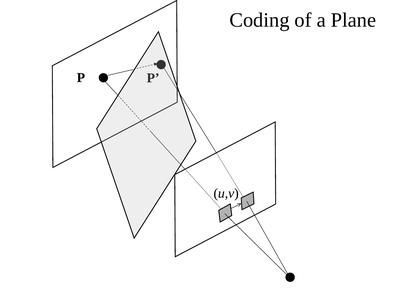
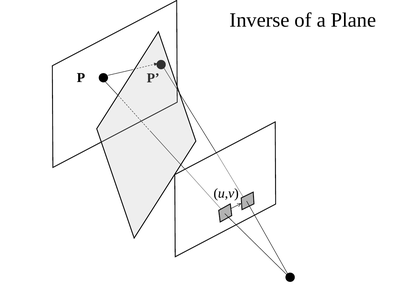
Coding: Coding -> Inverse
